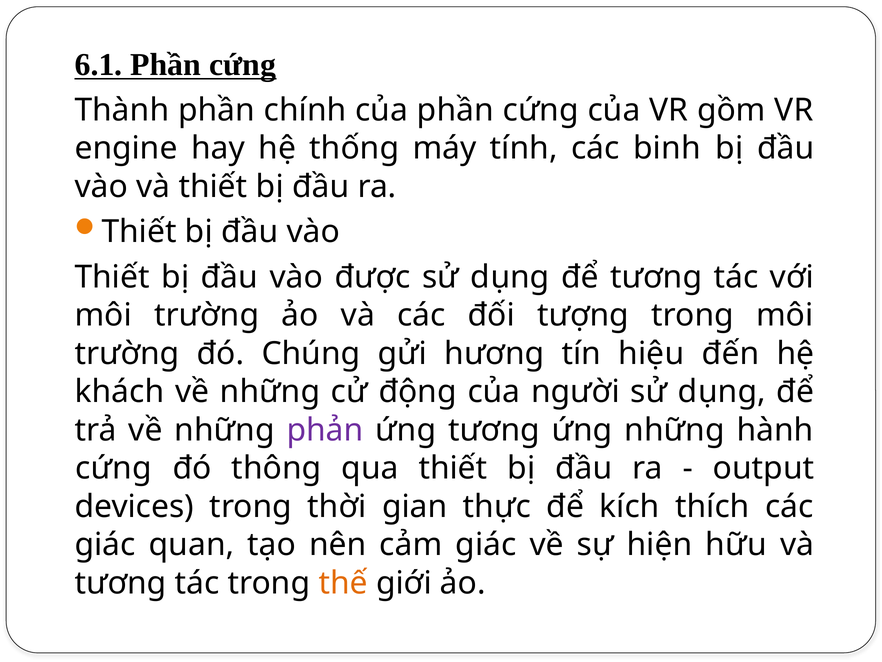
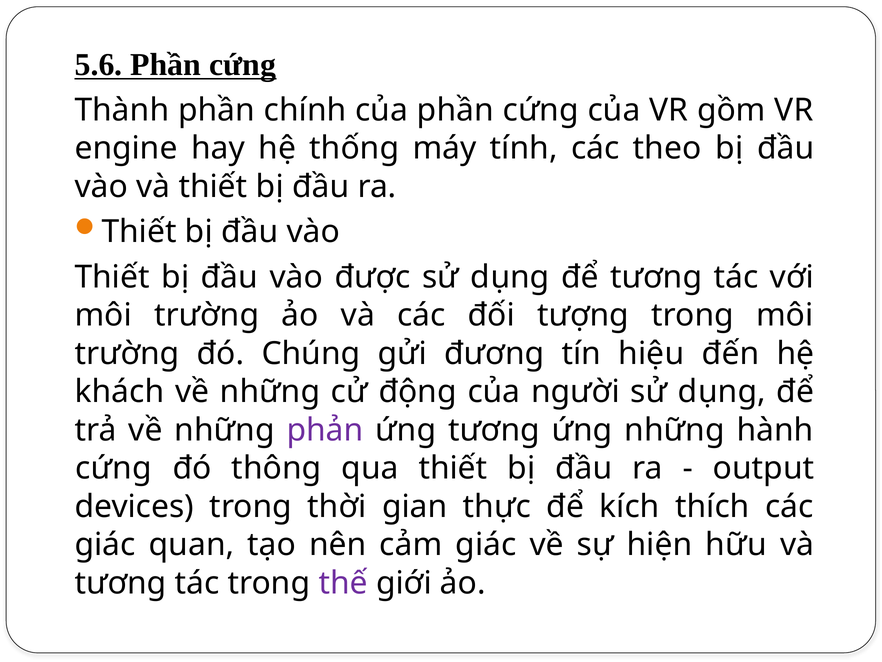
6.1: 6.1 -> 5.6
binh: binh -> theo
hương: hương -> đương
thế colour: orange -> purple
